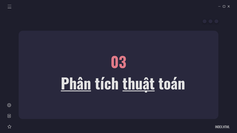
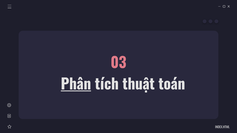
thuật underline: present -> none
